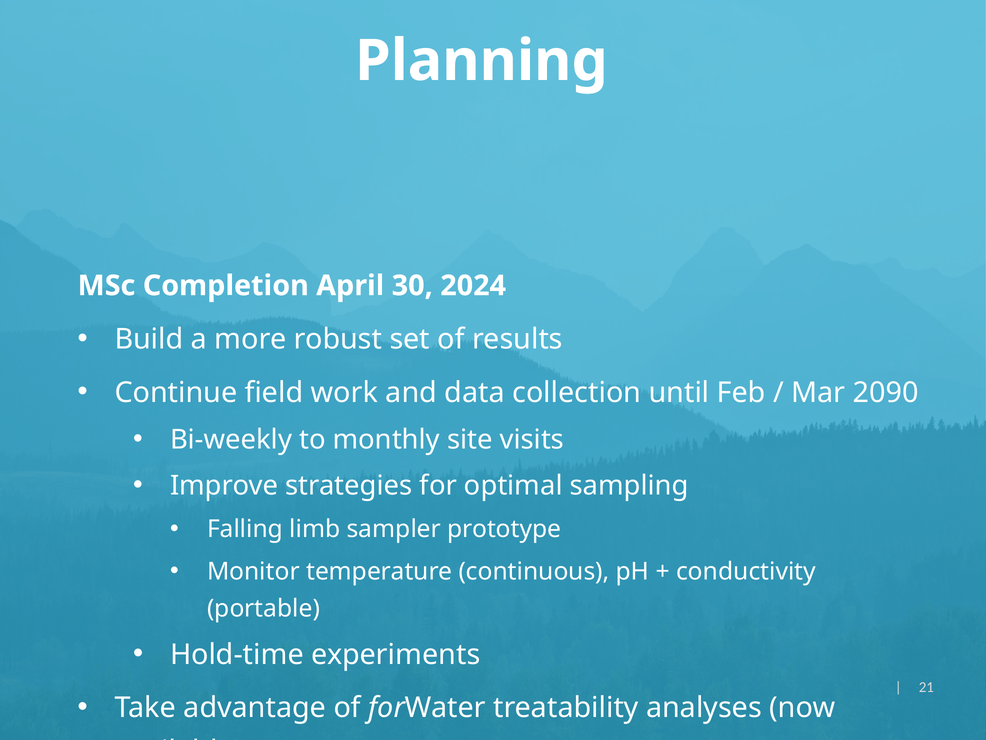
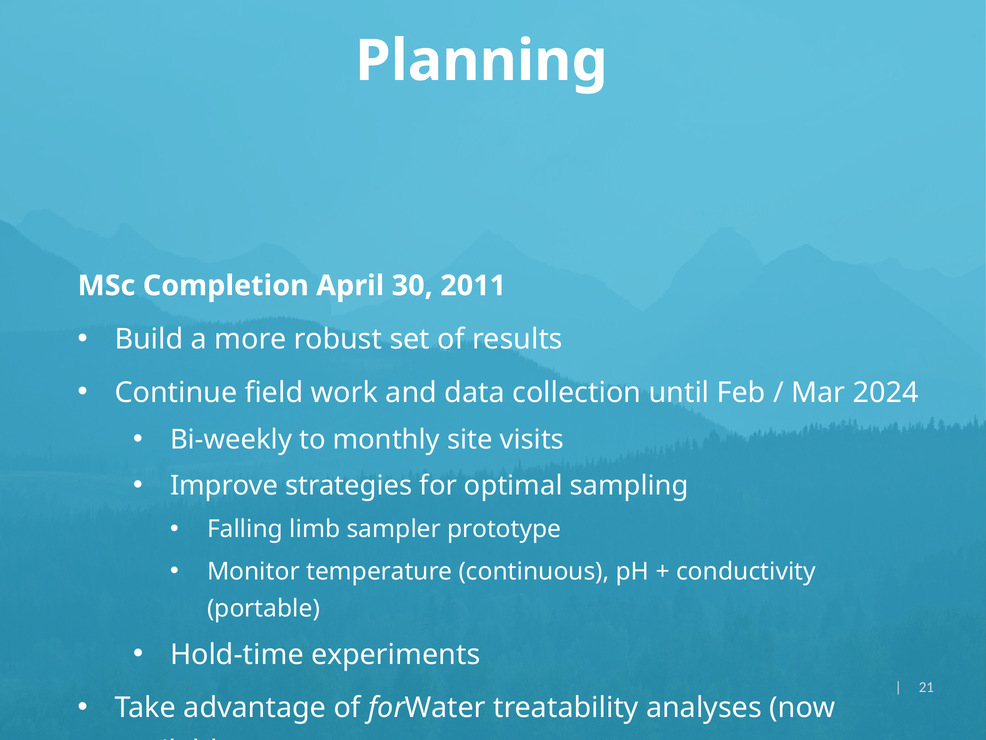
2024: 2024 -> 2011
2090: 2090 -> 2024
